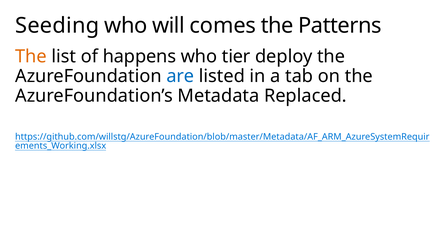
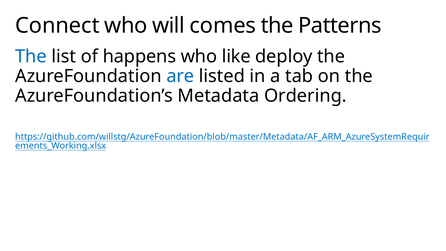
Seeding: Seeding -> Connect
The at (31, 57) colour: orange -> blue
tier: tier -> like
Replaced: Replaced -> Ordering
